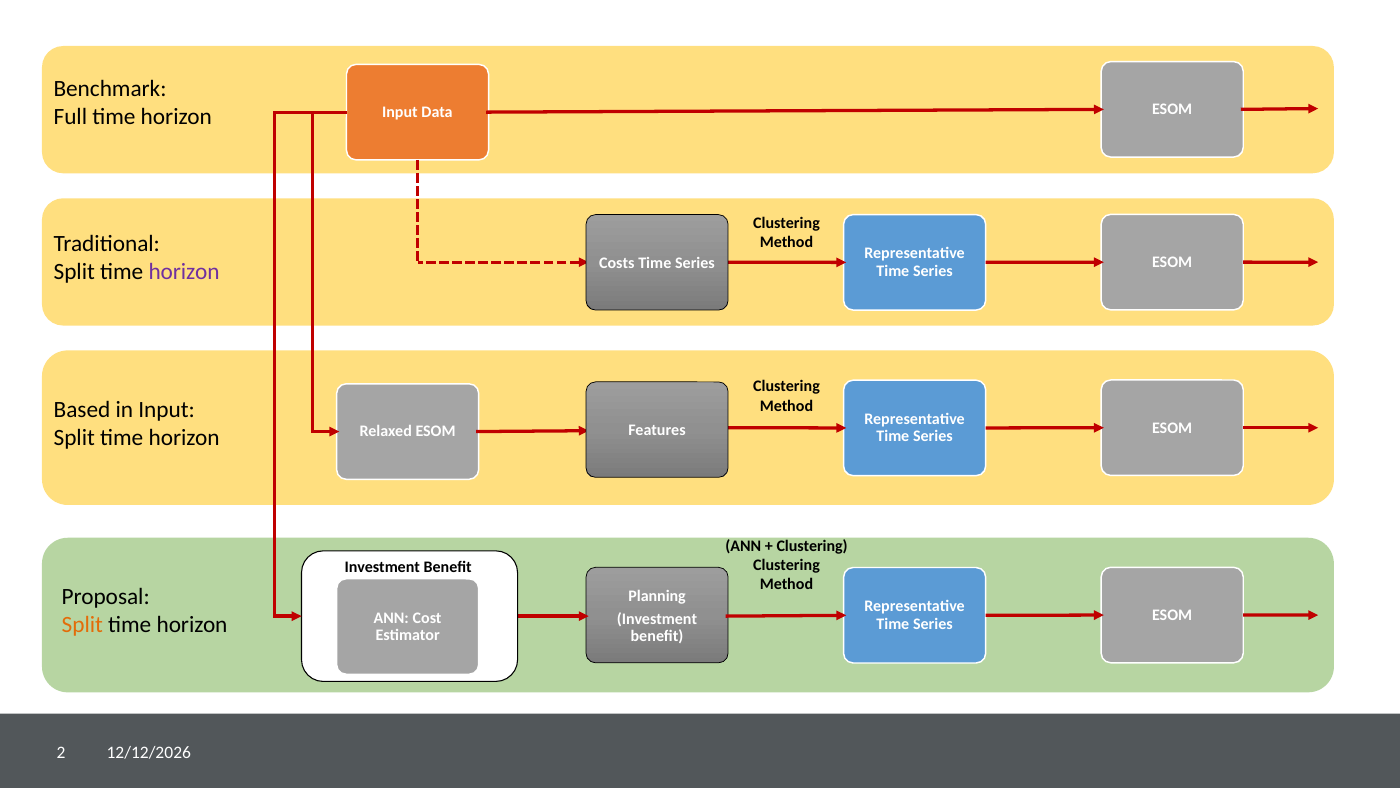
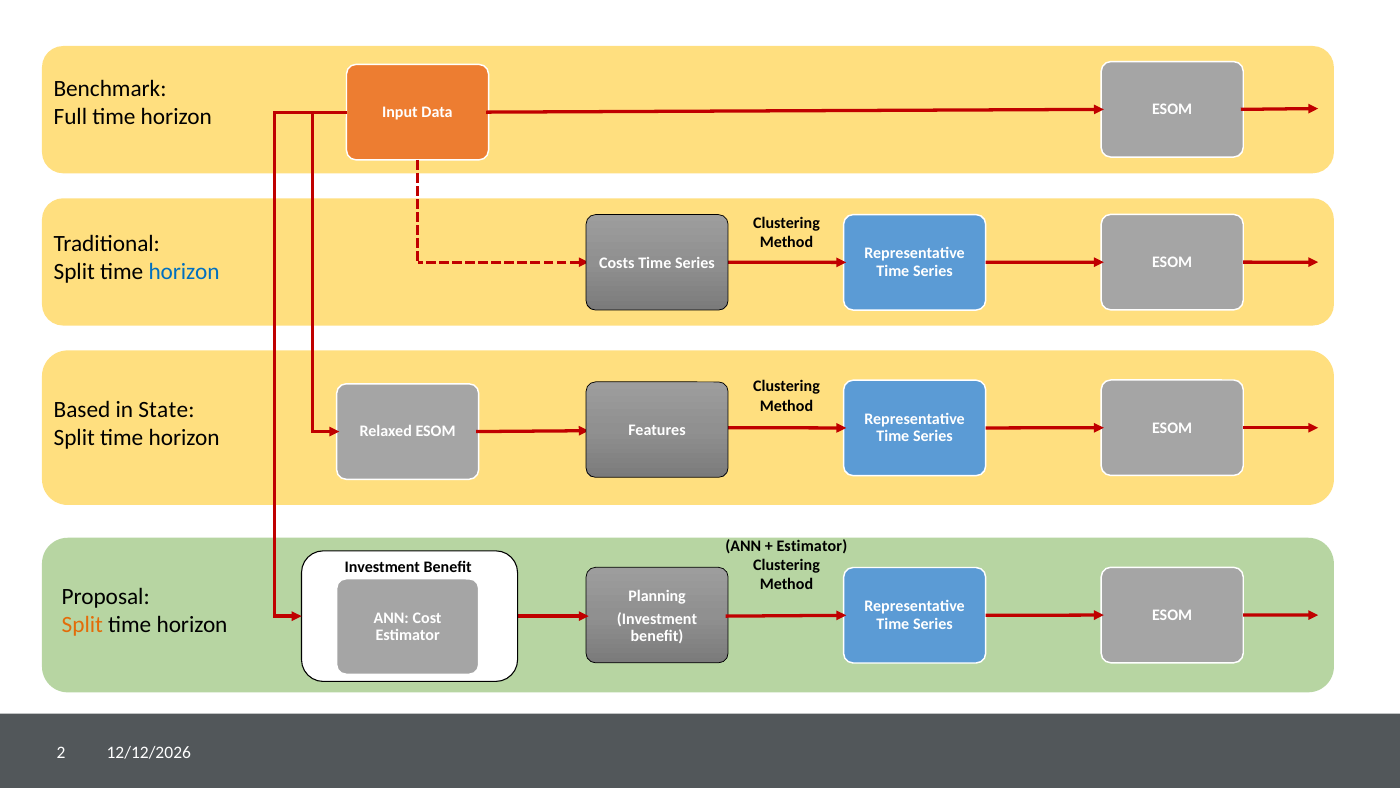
horizon at (184, 272) colour: purple -> blue
in Input: Input -> State
Clustering at (812, 545): Clustering -> Estimator
